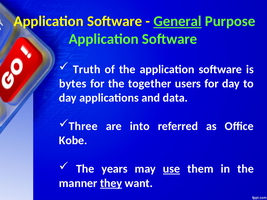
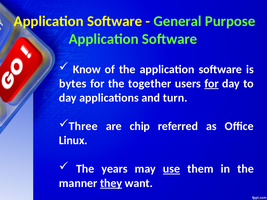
General underline: present -> none
Truth: Truth -> Know
for at (212, 84) underline: none -> present
data: data -> turn
into: into -> chip
Kobe: Kobe -> Linux
